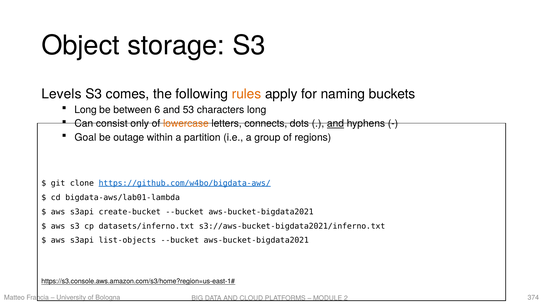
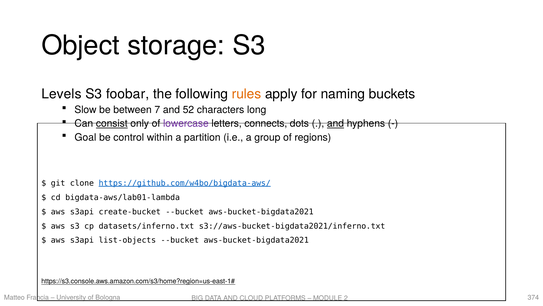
comes: comes -> foobar
Long at (86, 109): Long -> Slow
6: 6 -> 7
53: 53 -> 52
consist underline: none -> present
lowercase colour: orange -> purple
outage: outage -> control
